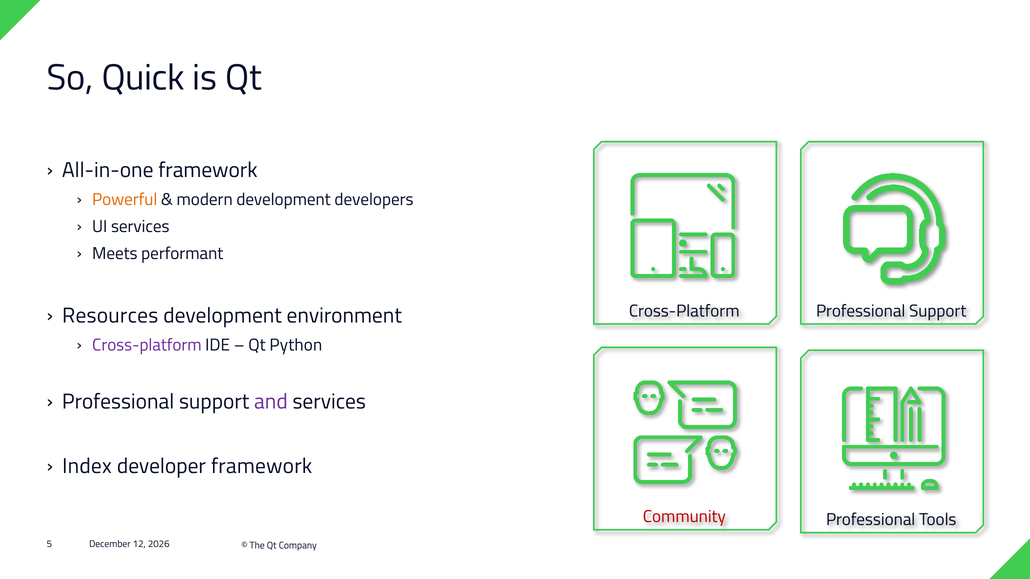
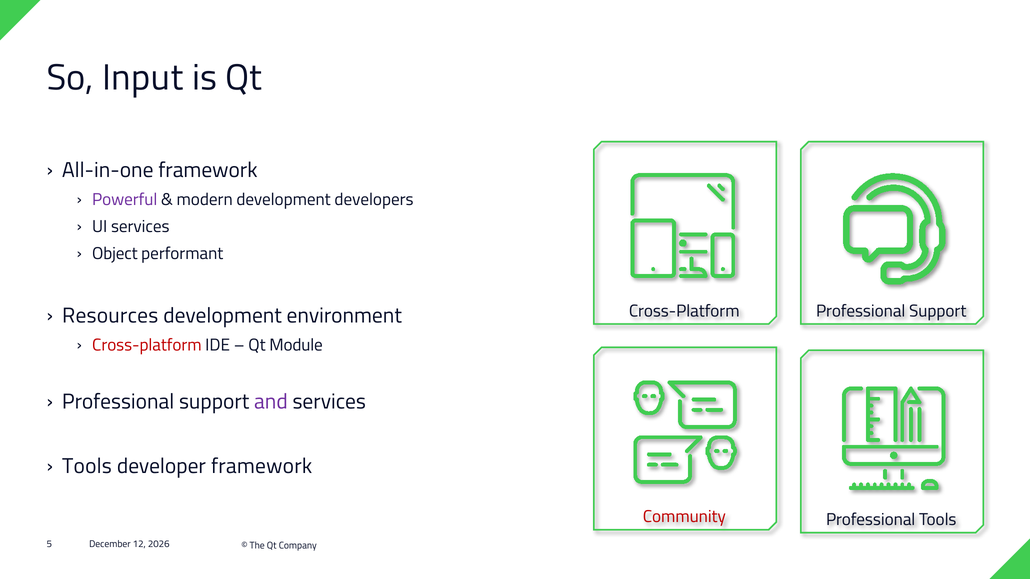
Quick: Quick -> Input
Powerful colour: orange -> purple
Meets: Meets -> Object
Cross-platform at (147, 345) colour: purple -> red
Python: Python -> Module
Index at (87, 466): Index -> Tools
